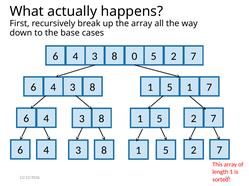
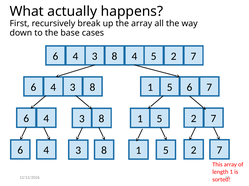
8 0: 0 -> 4
5 1: 1 -> 6
